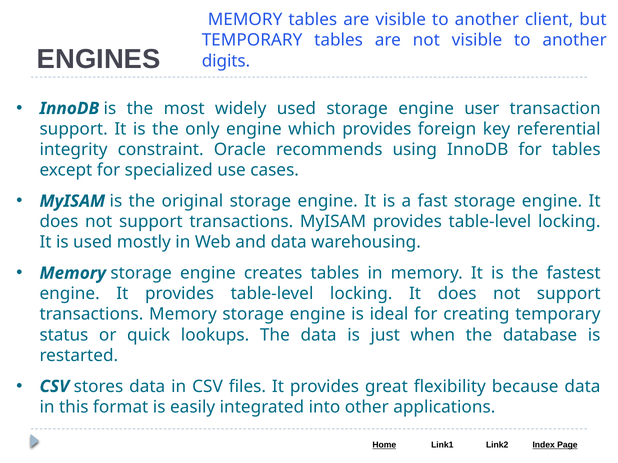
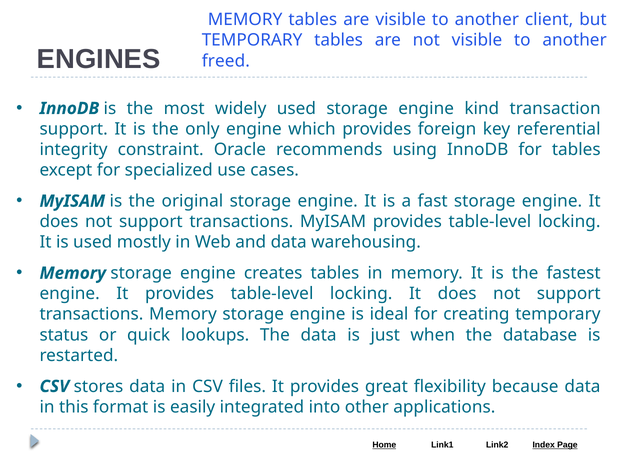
digits: digits -> freed
user: user -> kind
